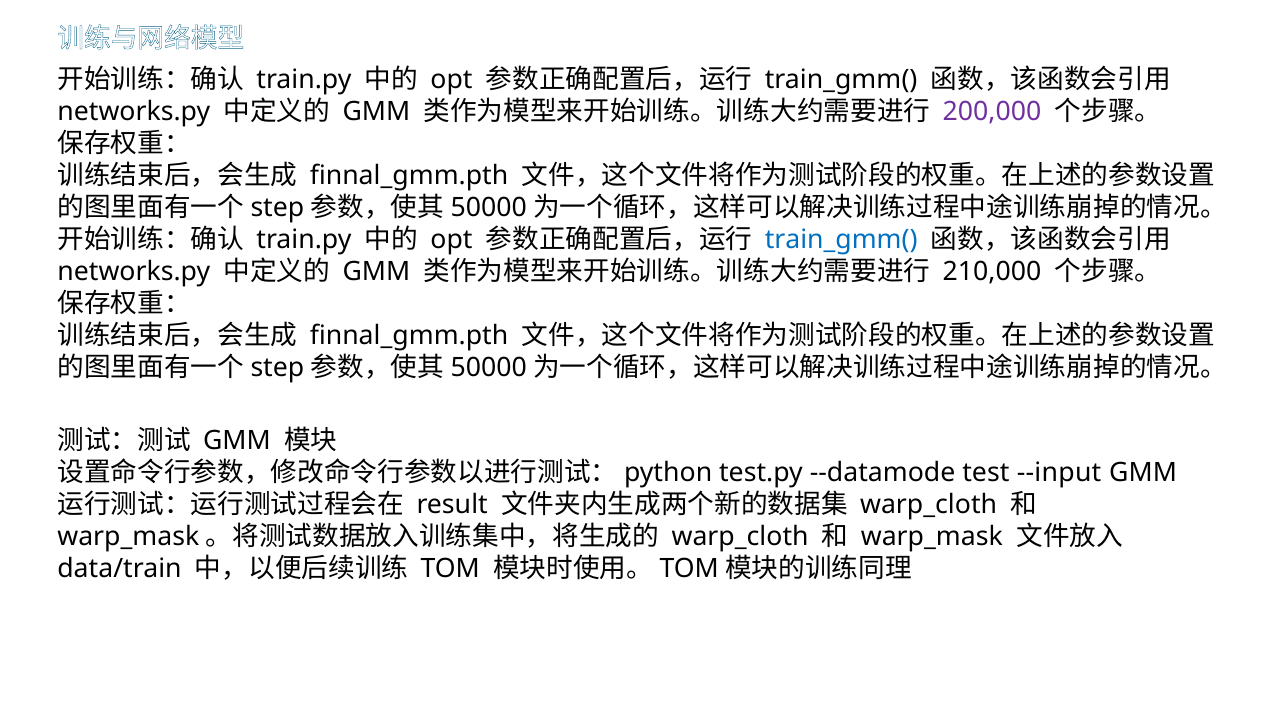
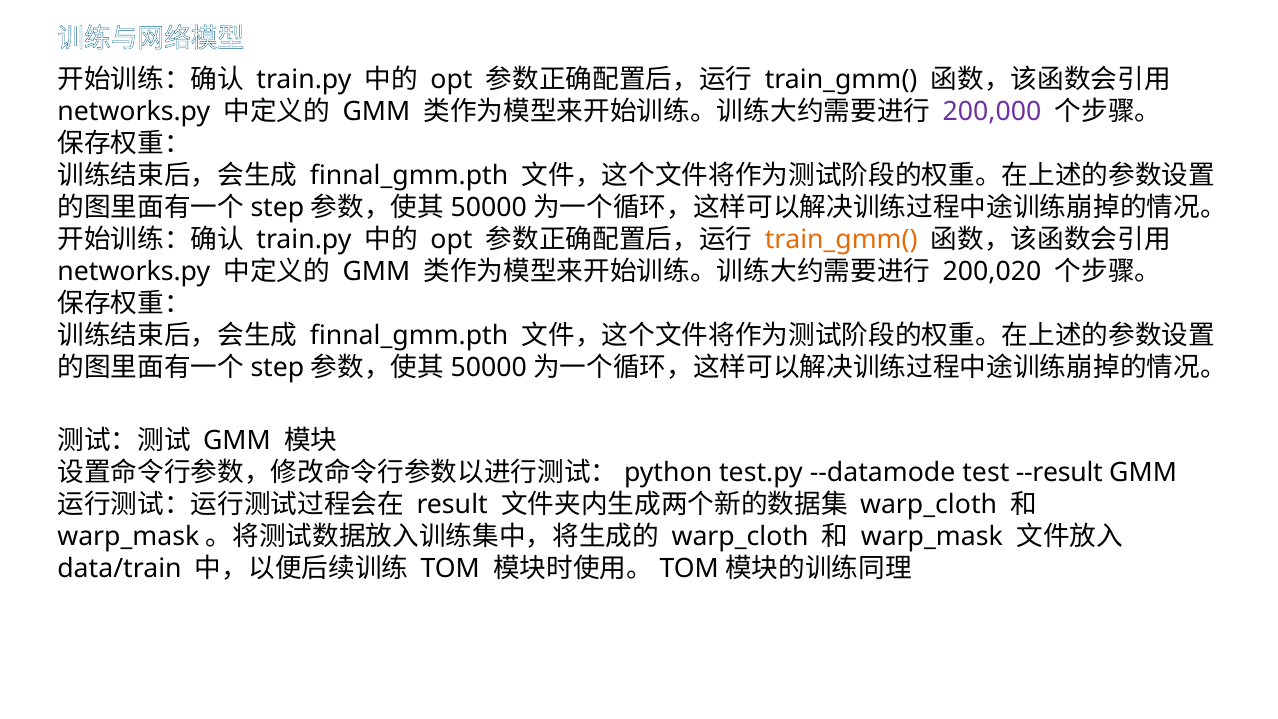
train_gmm( at (841, 240) colour: blue -> orange
210,000: 210,000 -> 200,020
--input: --input -> --result
